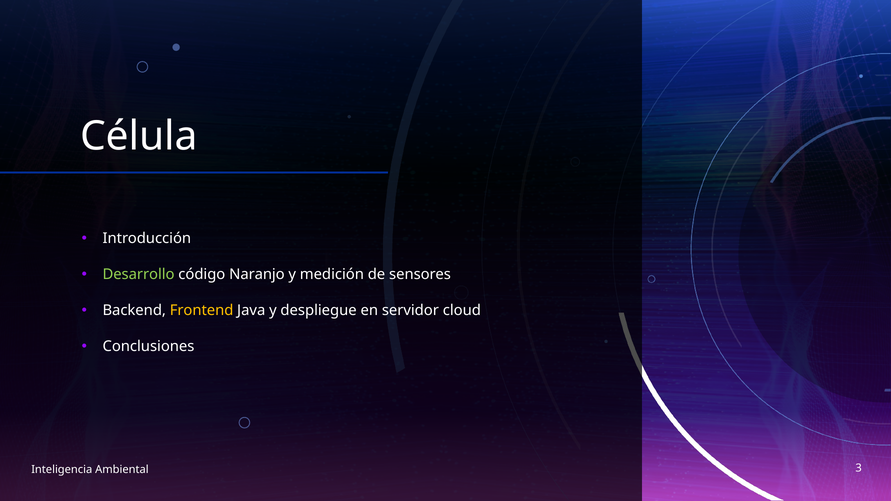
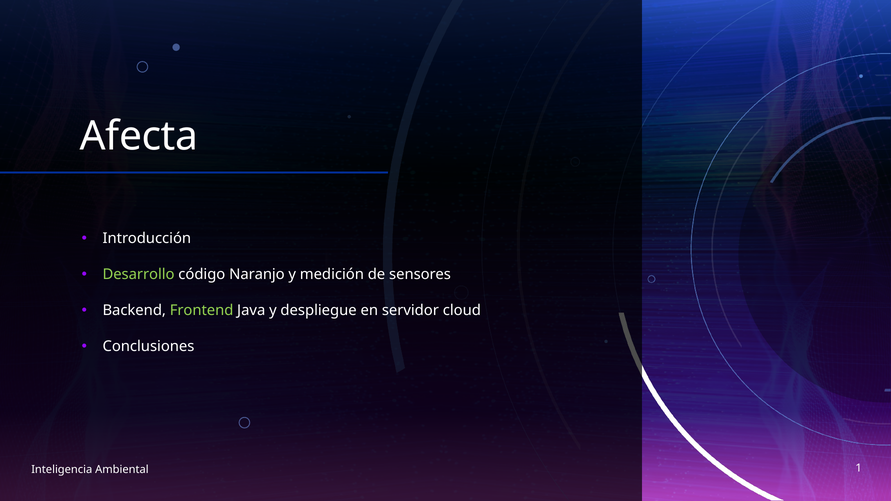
Célula: Célula -> Afecta
Frontend colour: yellow -> light green
3: 3 -> 1
